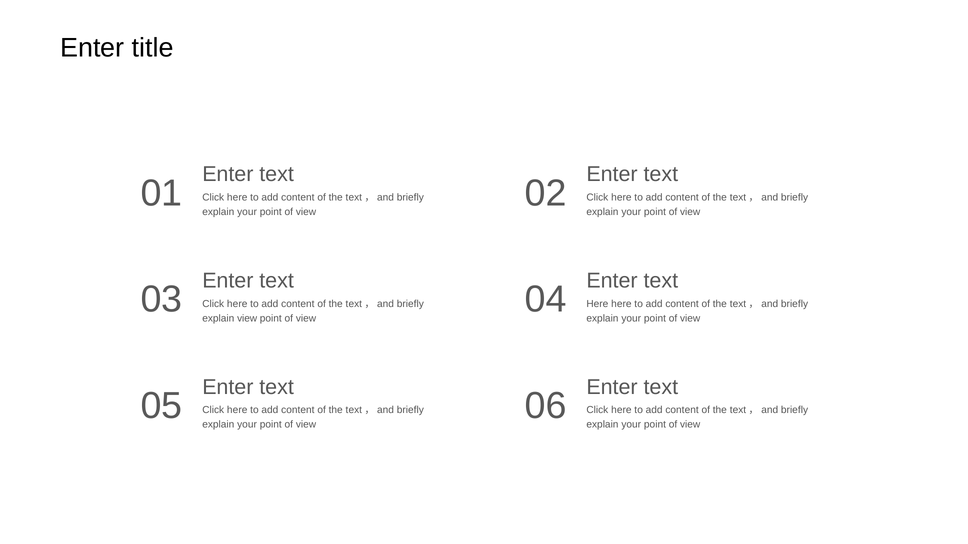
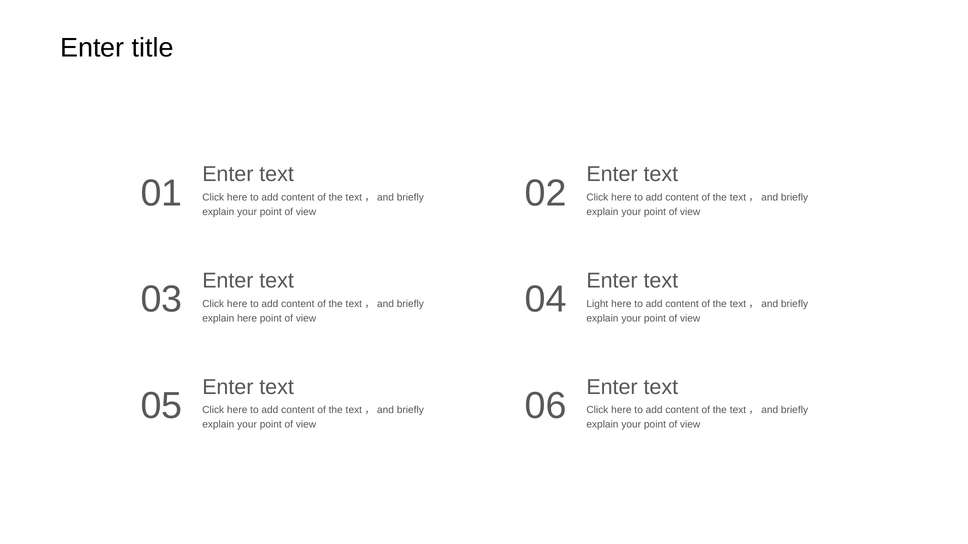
03 Here: Here -> Light
explain view: view -> here
